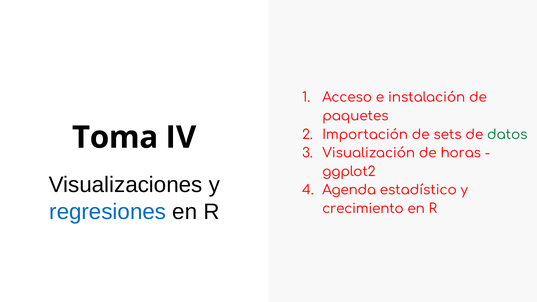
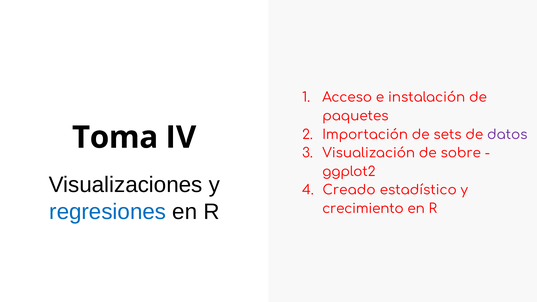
datos colour: green -> purple
horas: horas -> sobre
Agenda: Agenda -> Creado
